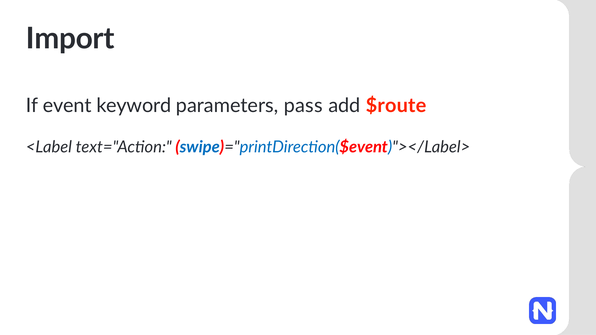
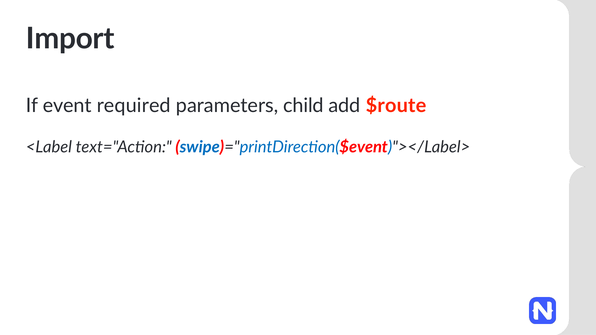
keyword: keyword -> required
pass: pass -> child
